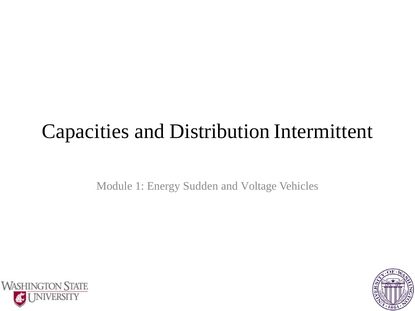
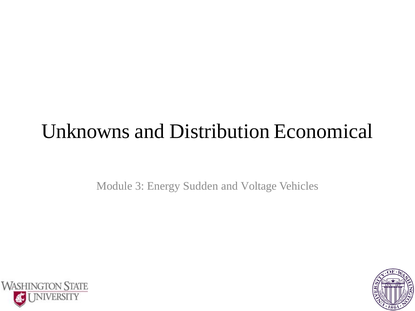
Capacities: Capacities -> Unknowns
Intermittent: Intermittent -> Economical
Module 1: 1 -> 3
